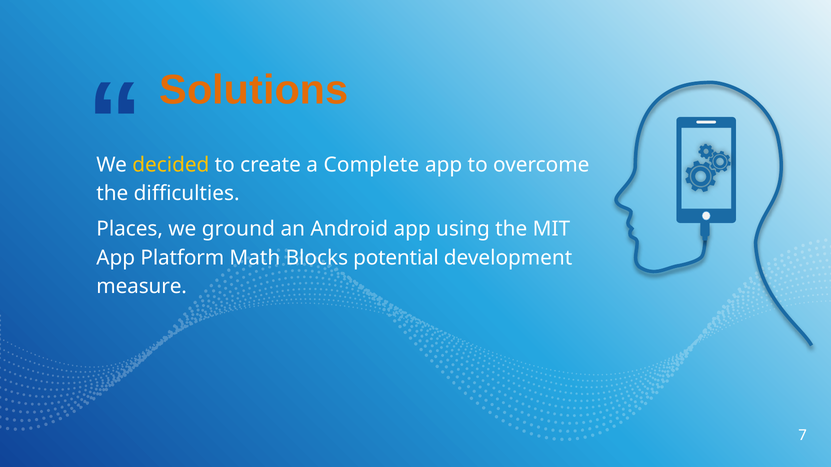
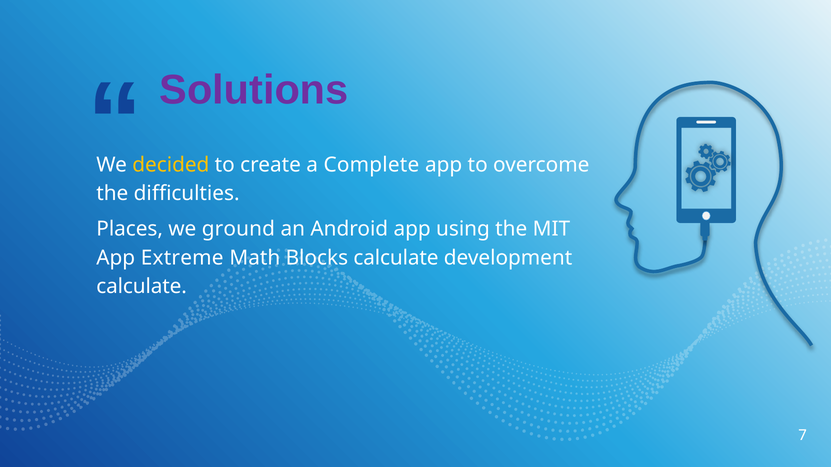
Solutions colour: orange -> purple
Platform: Platform -> Extreme
Blocks potential: potential -> calculate
measure at (142, 287): measure -> calculate
